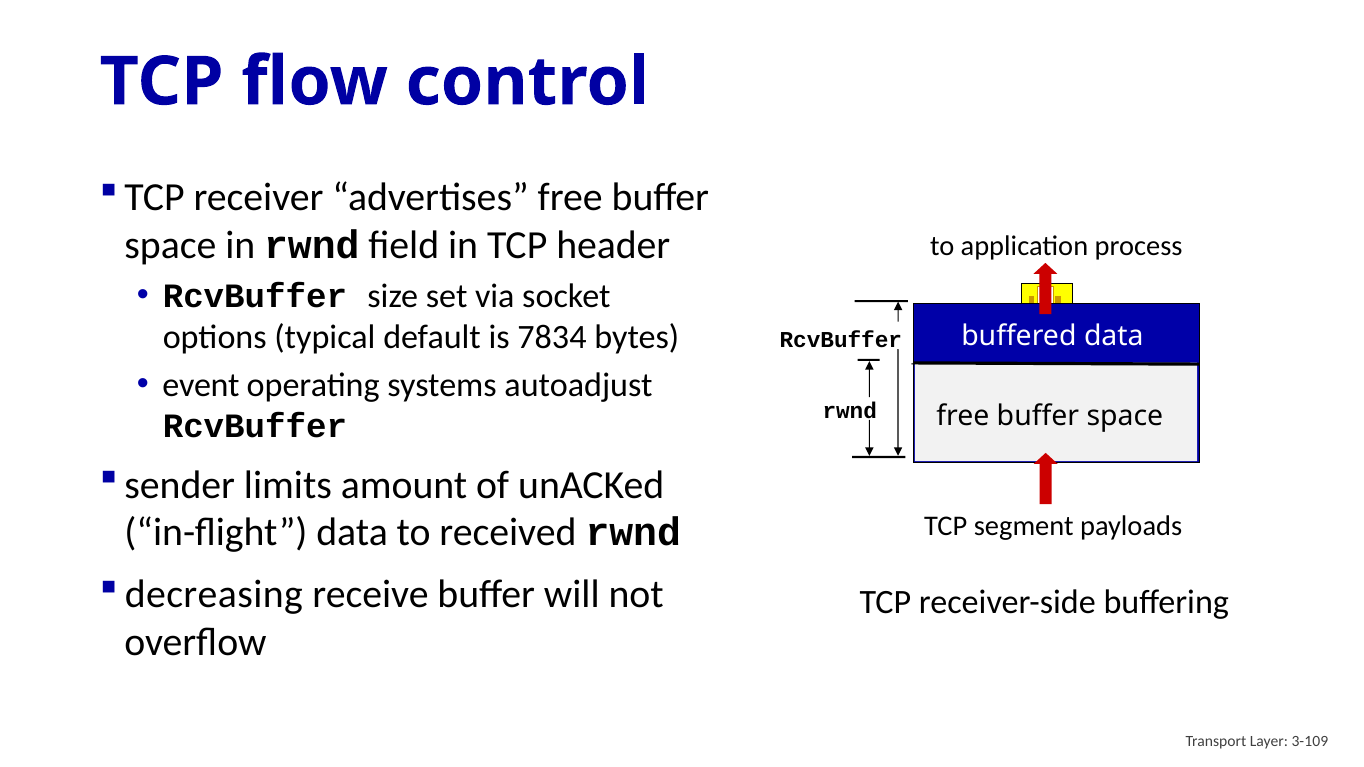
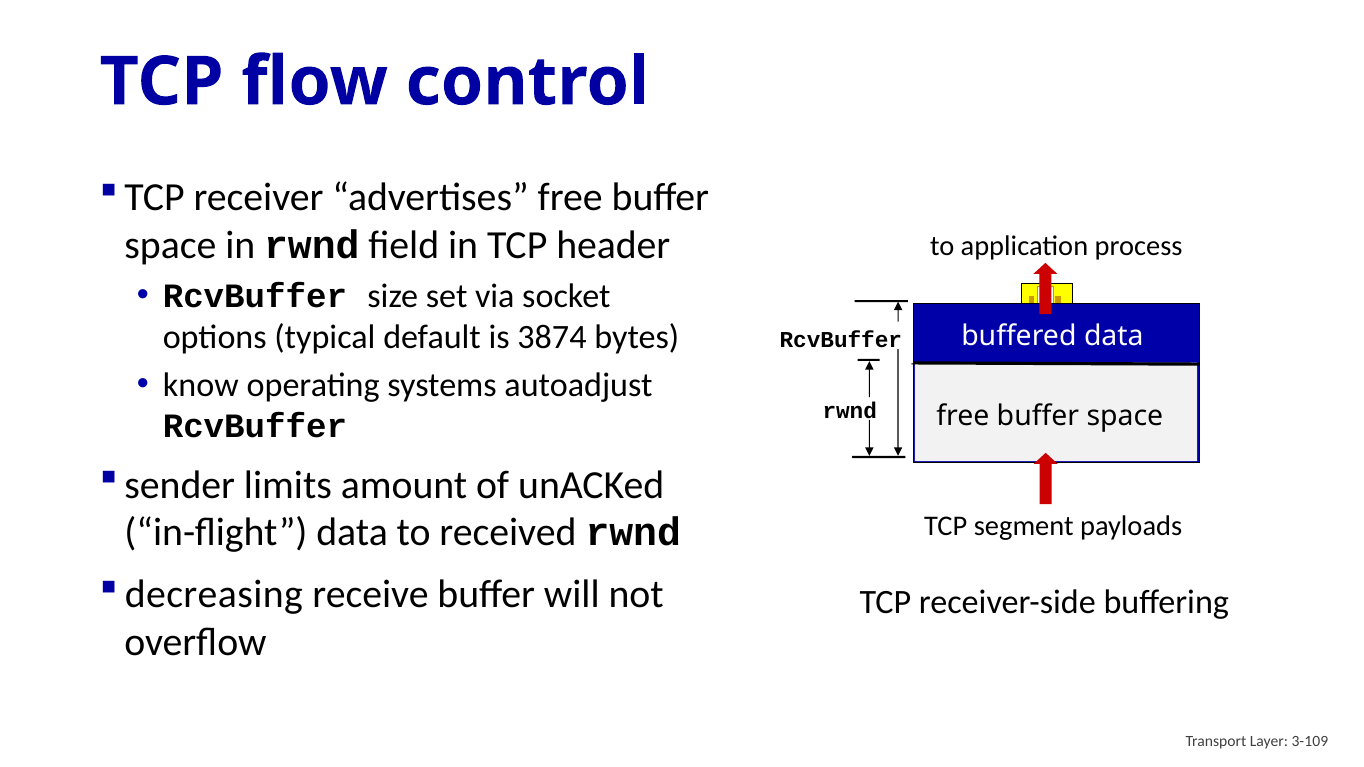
7834: 7834 -> 3874
event: event -> know
